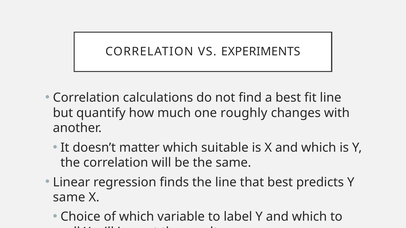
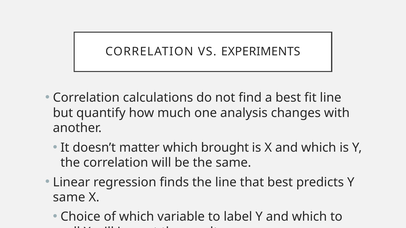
roughly: roughly -> analysis
suitable: suitable -> brought
